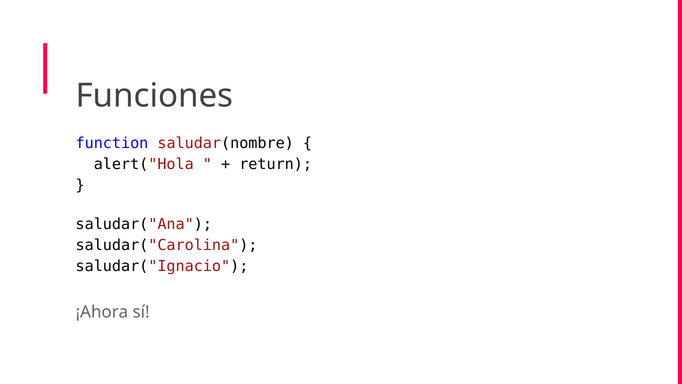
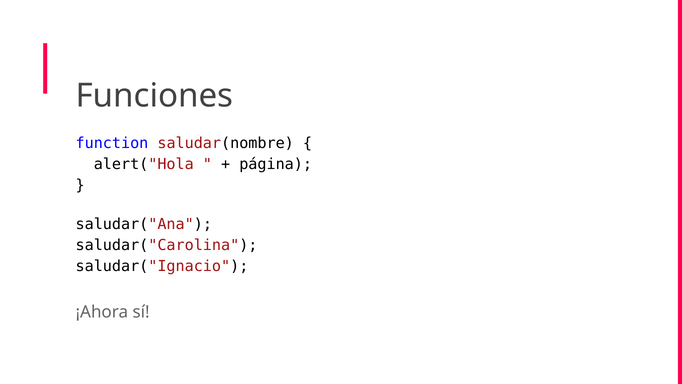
return: return -> página
